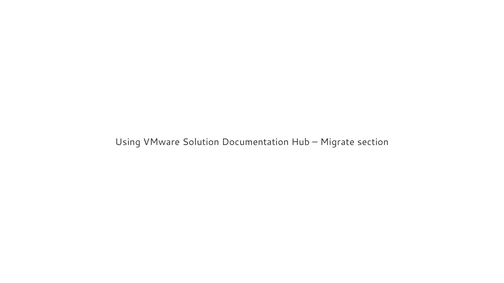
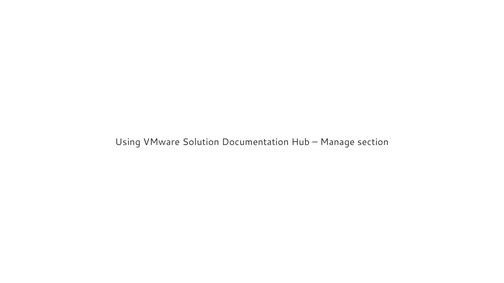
Migrate: Migrate -> Manage
